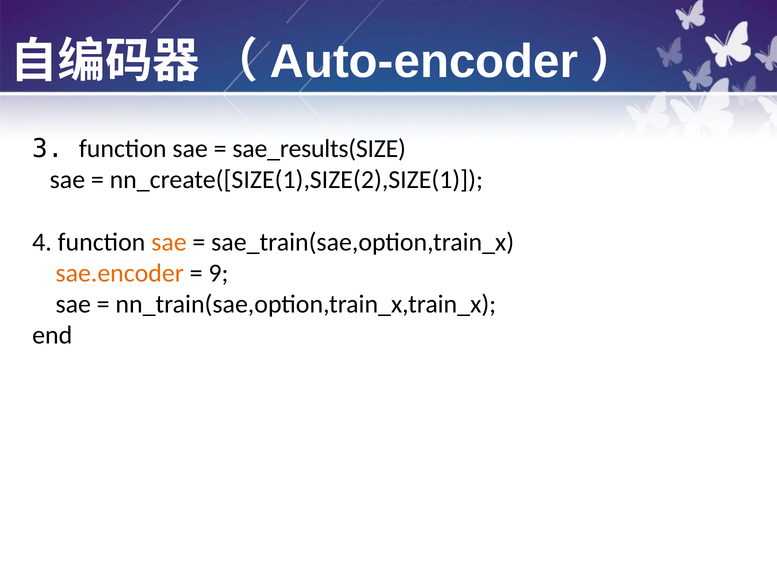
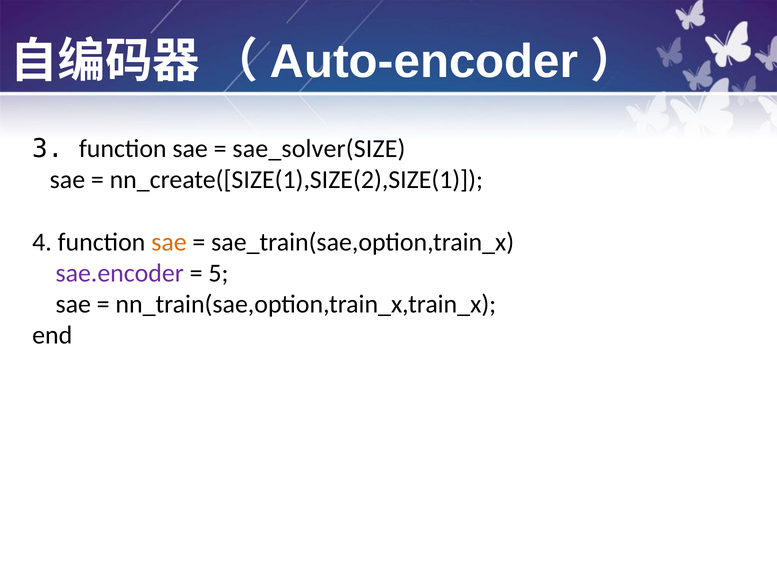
sae_results(SIZE: sae_results(SIZE -> sae_solver(SIZE
sae.encoder colour: orange -> purple
9: 9 -> 5
